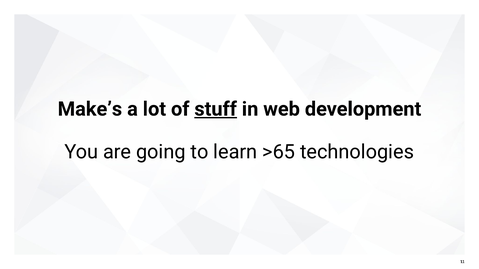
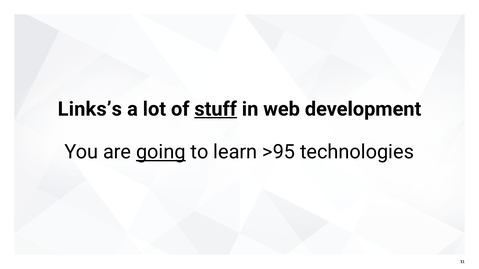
Make’s: Make’s -> Links’s
going underline: none -> present
>65: >65 -> >95
